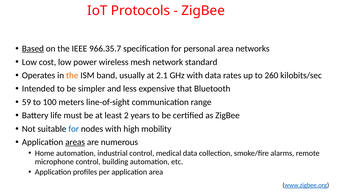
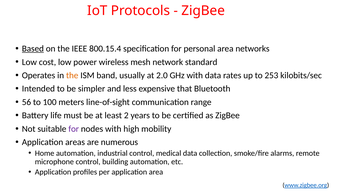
966.35.7: 966.35.7 -> 800.15.4
2.1: 2.1 -> 2.0
260: 260 -> 253
59: 59 -> 56
for at (74, 129) colour: blue -> purple
areas underline: present -> none
